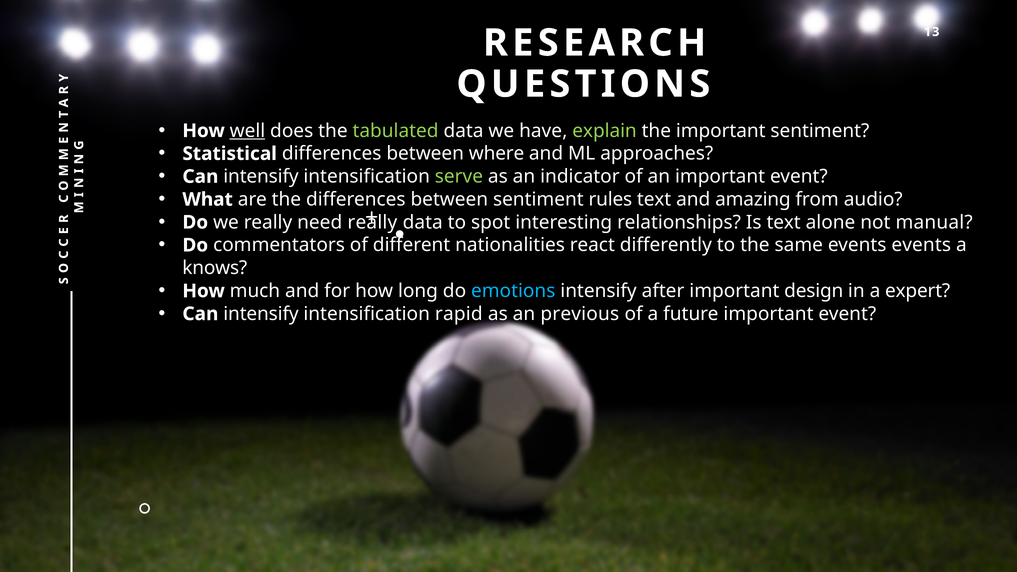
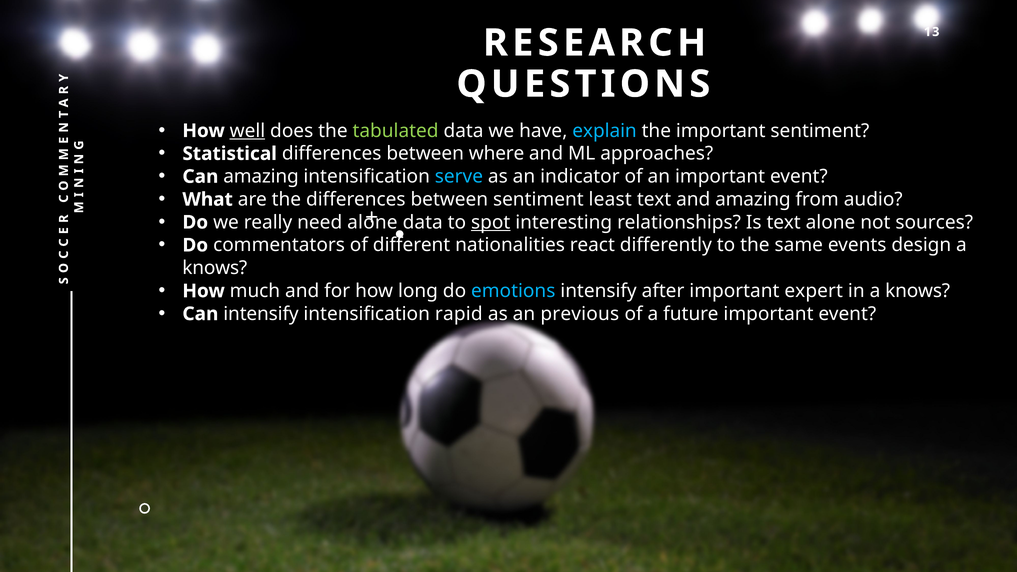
explain colour: light green -> light blue
intensify at (261, 177): intensify -> amazing
serve colour: light green -> light blue
rules: rules -> least
need really: really -> alone
spot underline: none -> present
manual: manual -> sources
events events: events -> design
design: design -> expert
in a expert: expert -> knows
